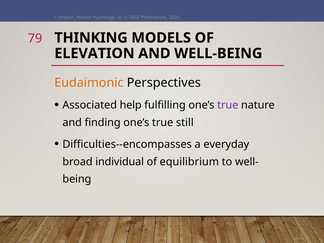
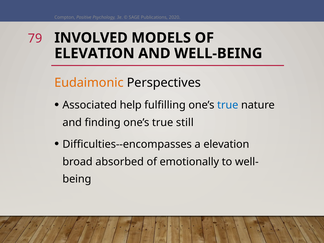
THINKING: THINKING -> INVOLVED
true at (228, 105) colour: purple -> blue
a everyday: everyday -> elevation
individual: individual -> absorbed
equilibrium: equilibrium -> emotionally
